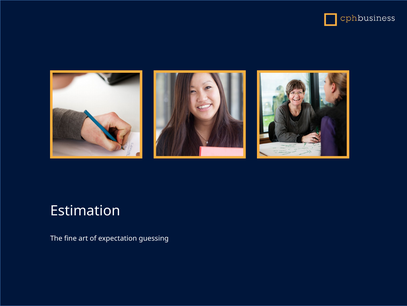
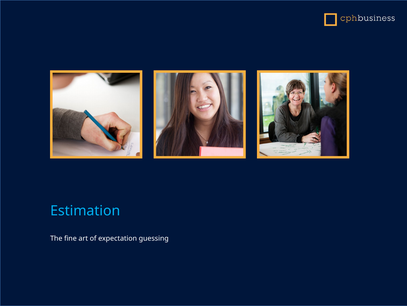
Estimation colour: white -> light blue
